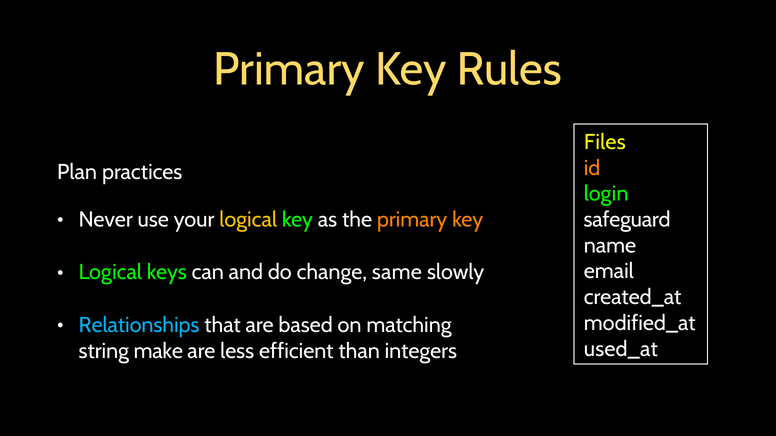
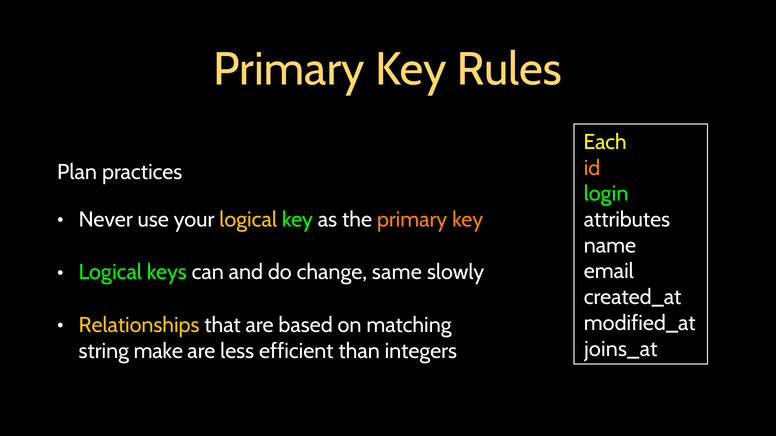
Files: Files -> Each
safeguard: safeguard -> attributes
Relationships colour: light blue -> yellow
used_at: used_at -> joins_at
